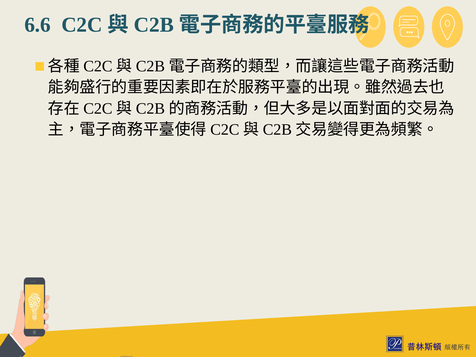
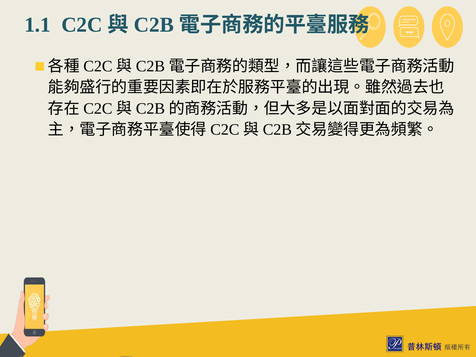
6.6: 6.6 -> 1.1
